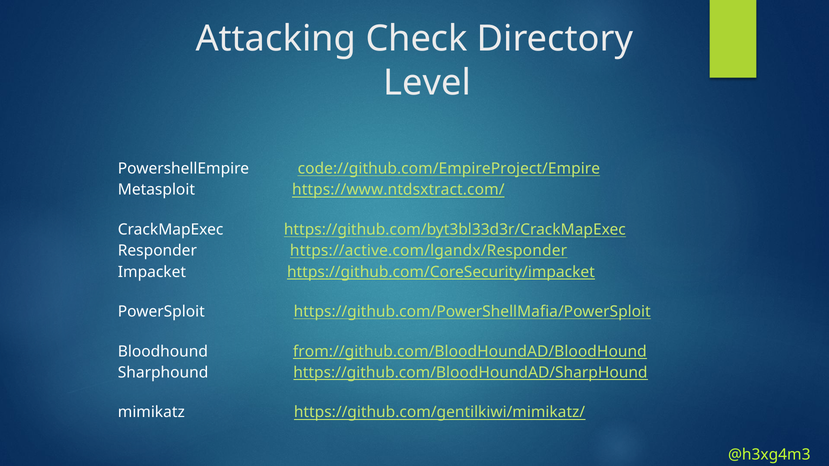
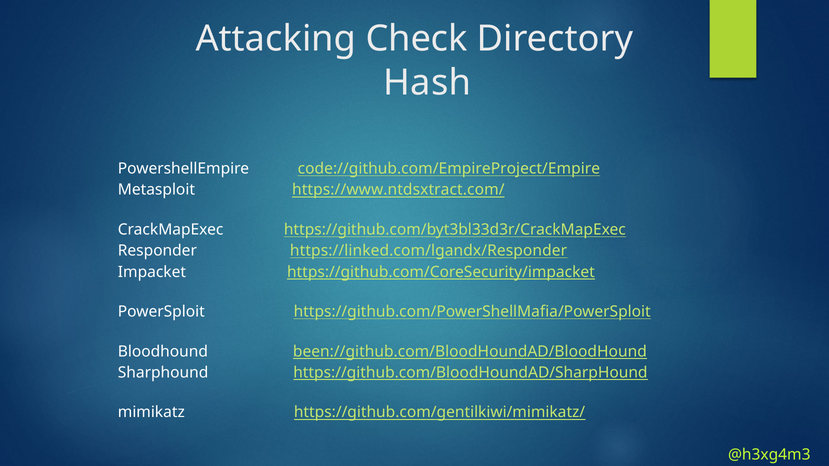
Level: Level -> Hash
https://active.com/lgandx/Responder: https://active.com/lgandx/Responder -> https://linked.com/lgandx/Responder
from://github.com/BloodHoundAD/BloodHound: from://github.com/BloodHoundAD/BloodHound -> been://github.com/BloodHoundAD/BloodHound
